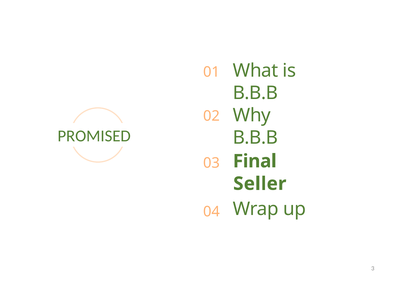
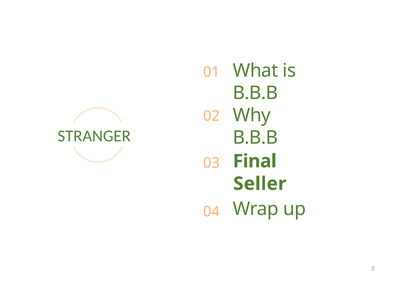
PROMISED: PROMISED -> STRANGER
